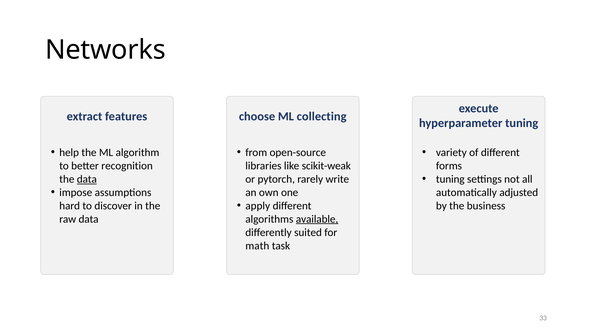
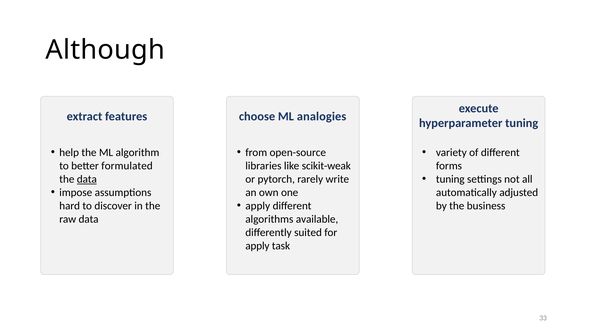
Networks: Networks -> Although
collecting: collecting -> analogies
recognition: recognition -> formulated
available underline: present -> none
math at (257, 246): math -> apply
